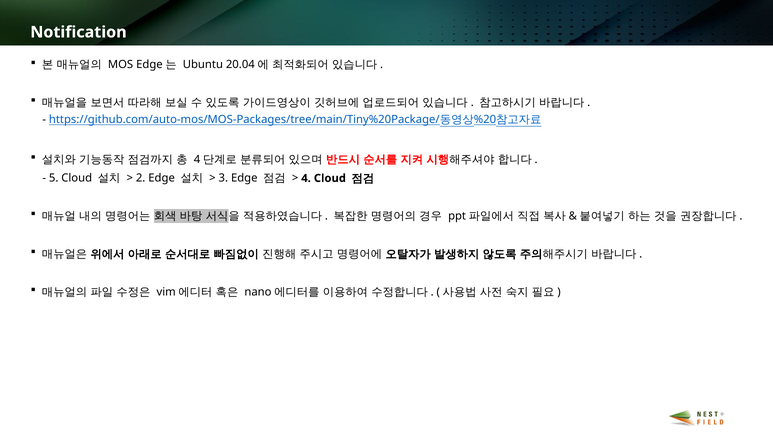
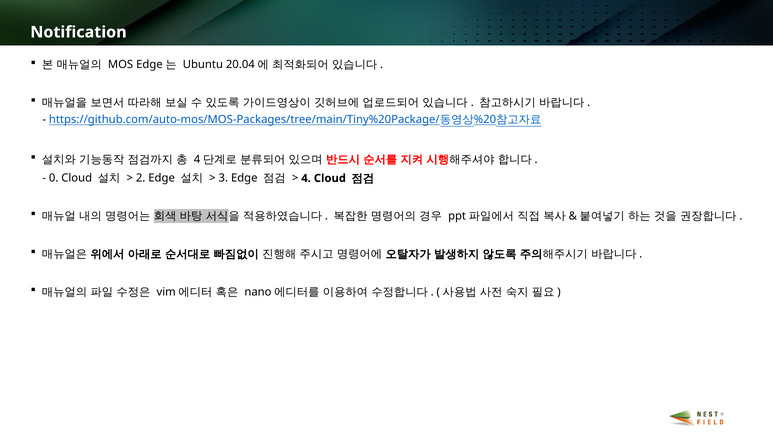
5: 5 -> 0
